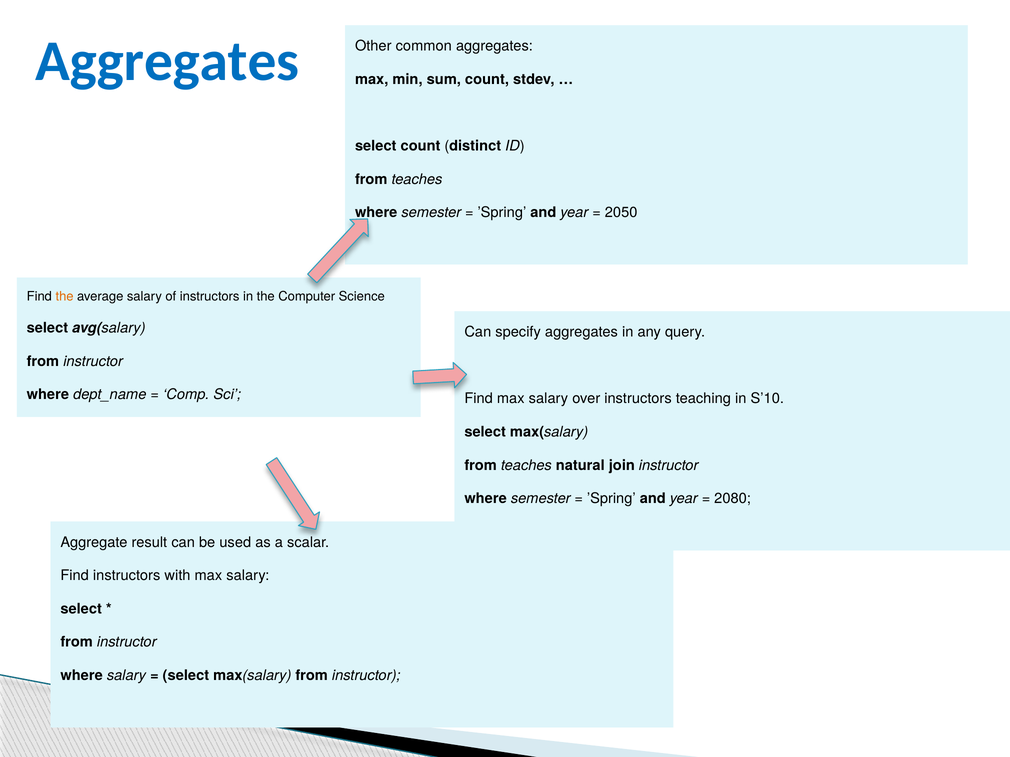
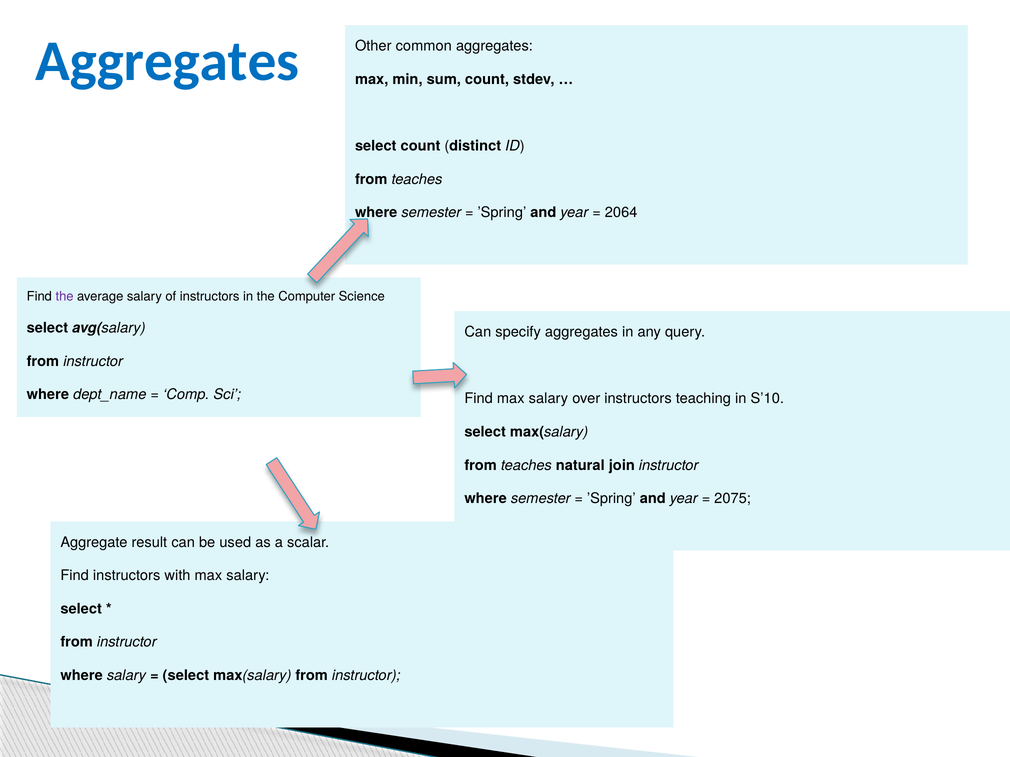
2050: 2050 -> 2064
the at (65, 297) colour: orange -> purple
2080: 2080 -> 2075
